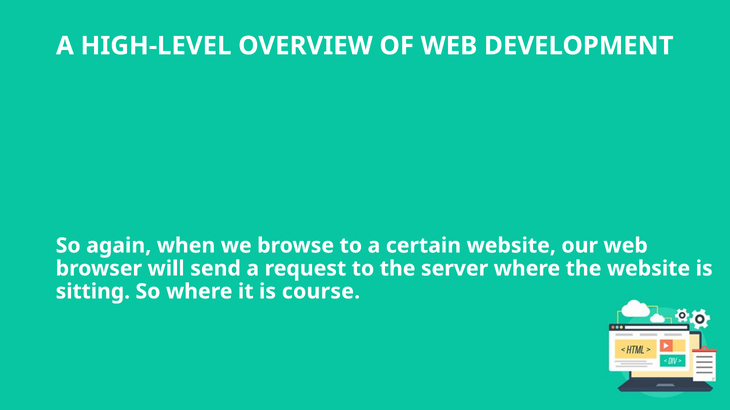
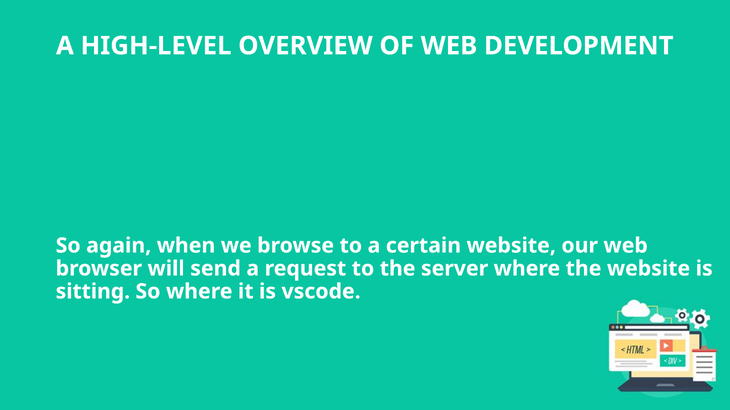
course: course -> vscode
